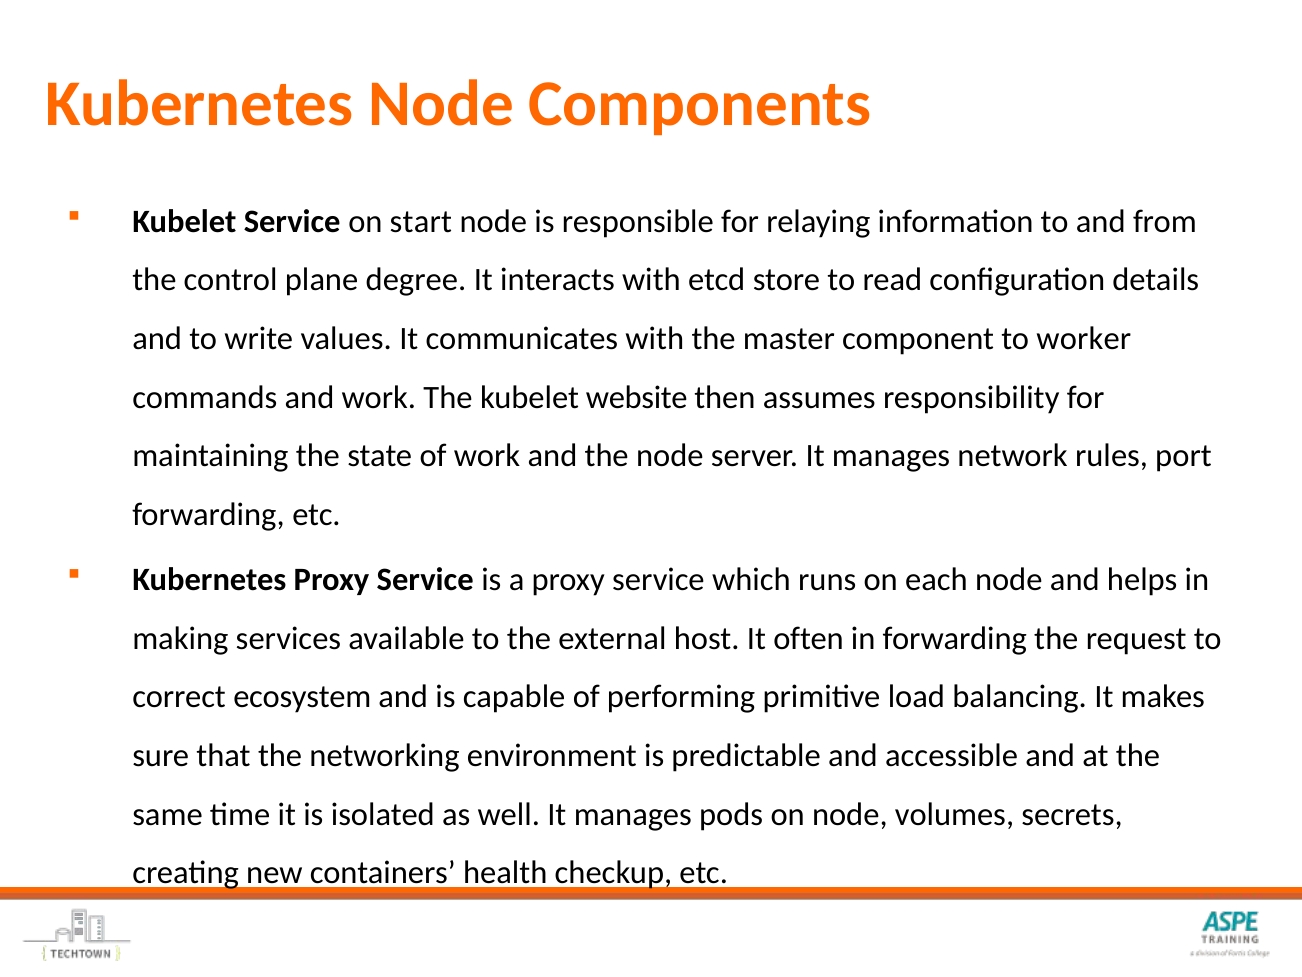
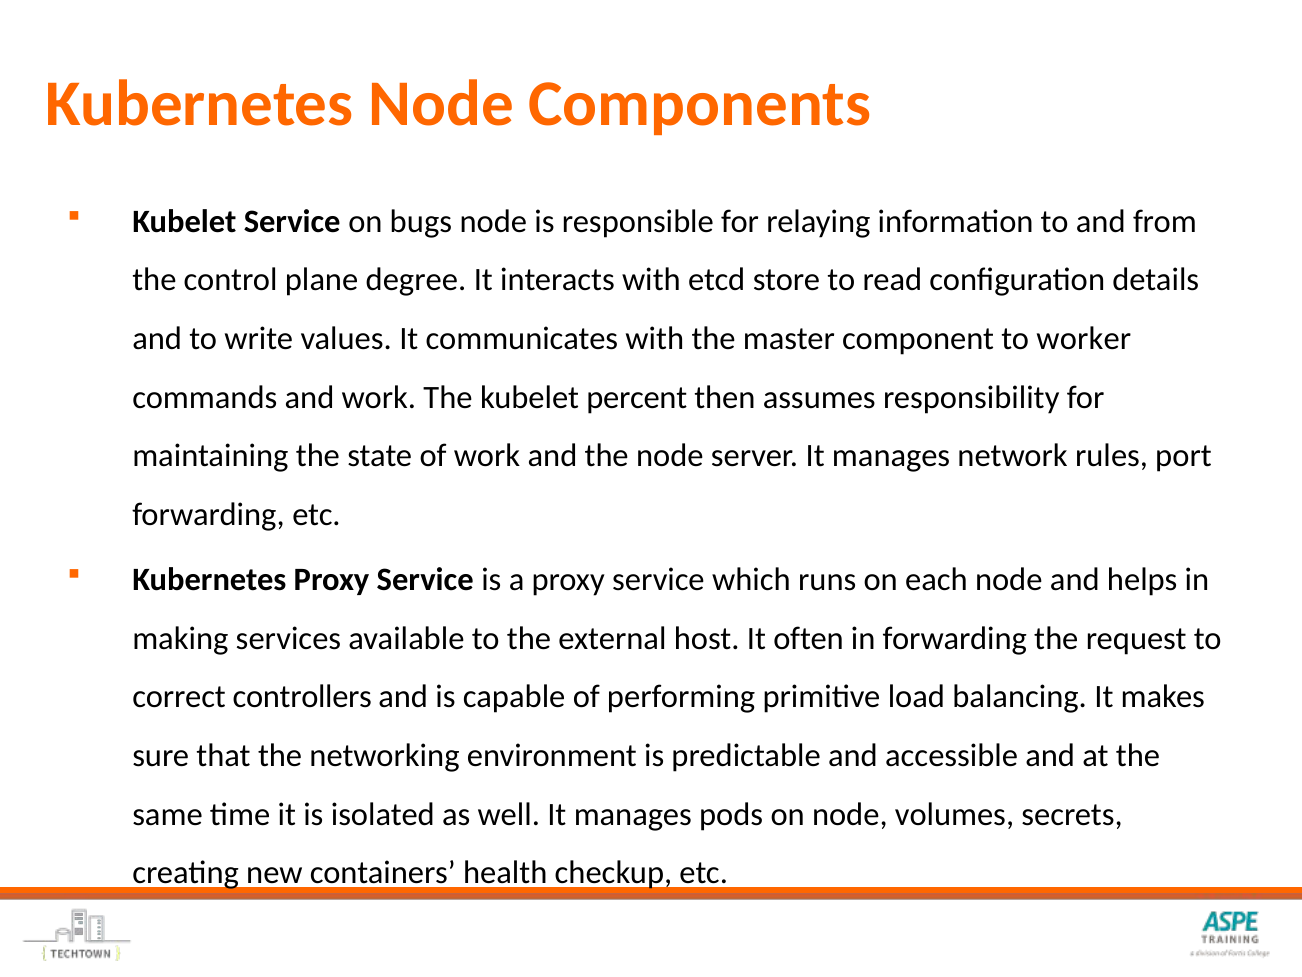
start: start -> bugs
website: website -> percent
ecosystem: ecosystem -> controllers
